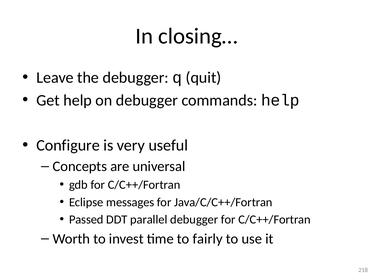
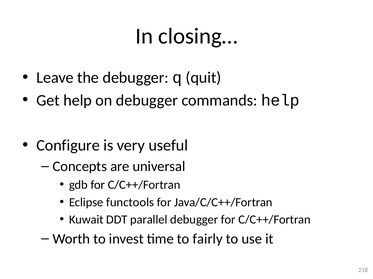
messages: messages -> functools
Passed: Passed -> Kuwait
